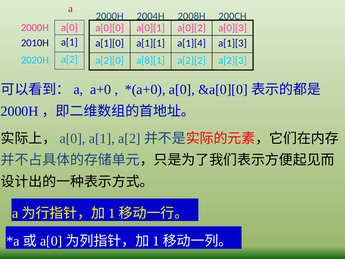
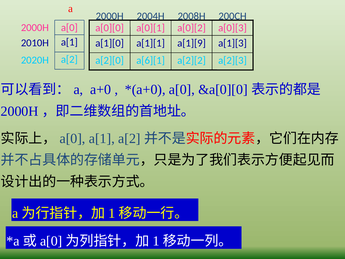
a[1][4: a[1][4 -> a[1][9
a[8][1: a[8][1 -> a[6][1
